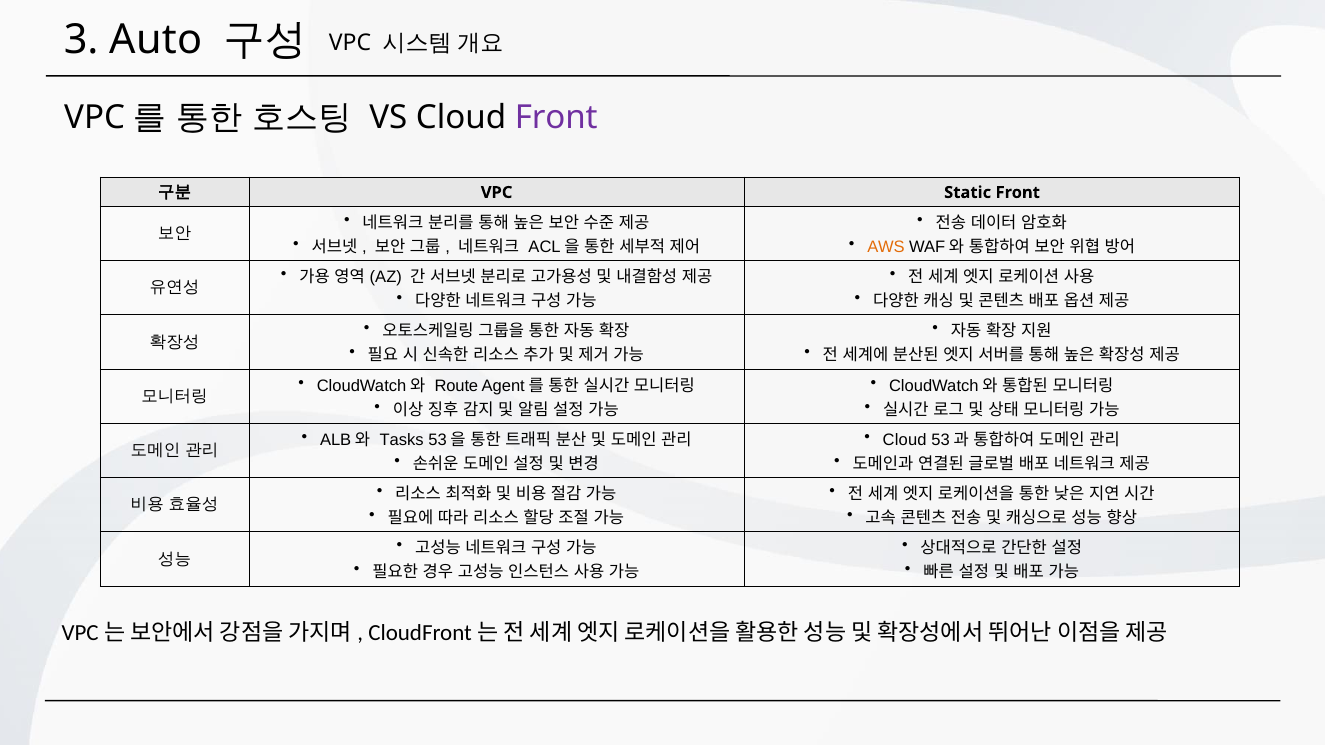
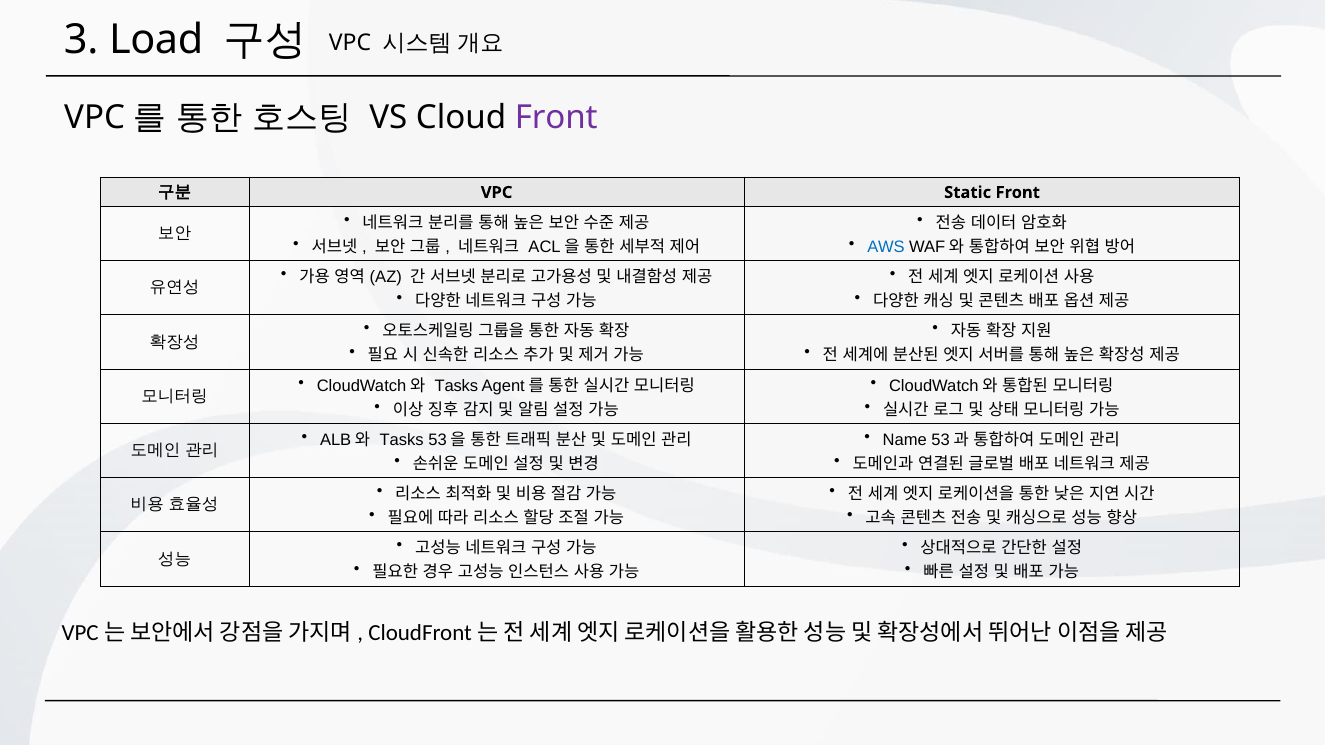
Auto: Auto -> Load
AWS colour: orange -> blue
Route at (456, 386): Route -> Tasks
Cloud at (905, 440): Cloud -> Name
